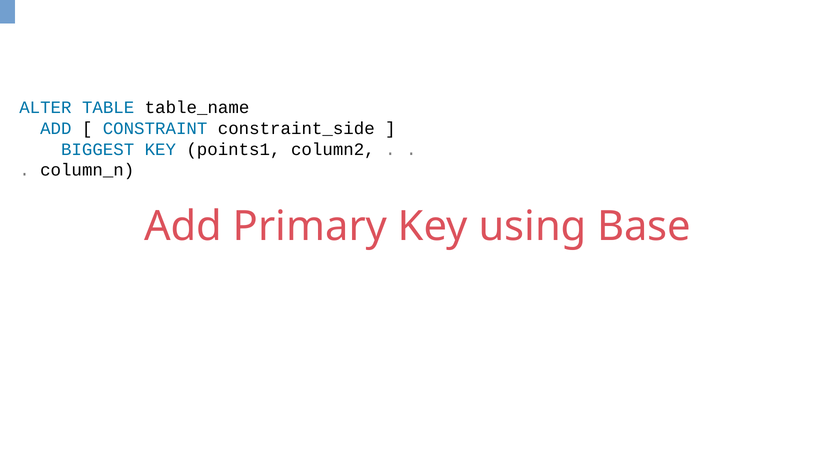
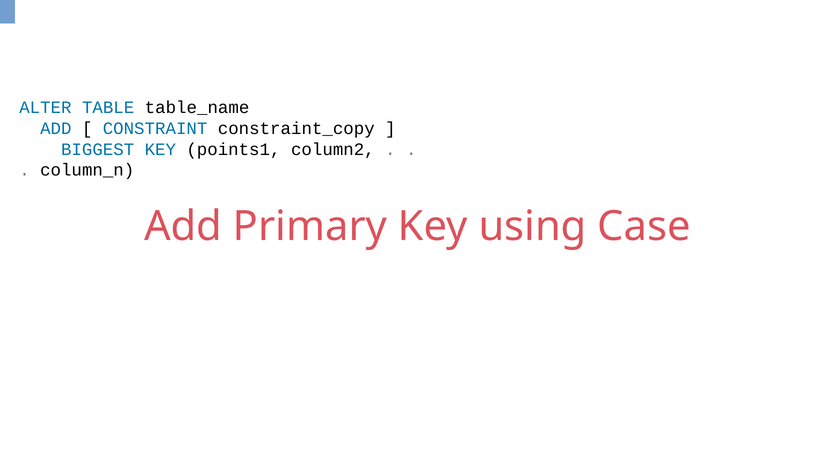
constraint_side: constraint_side -> constraint_copy
Base: Base -> Case
